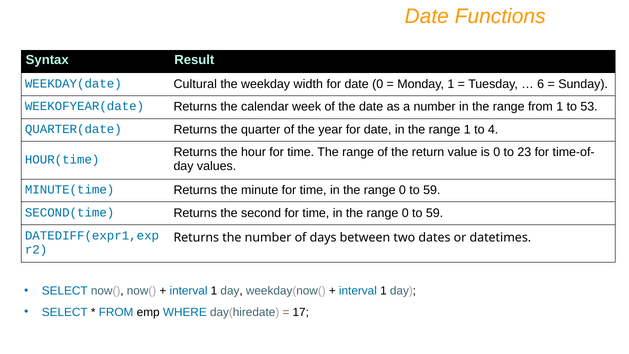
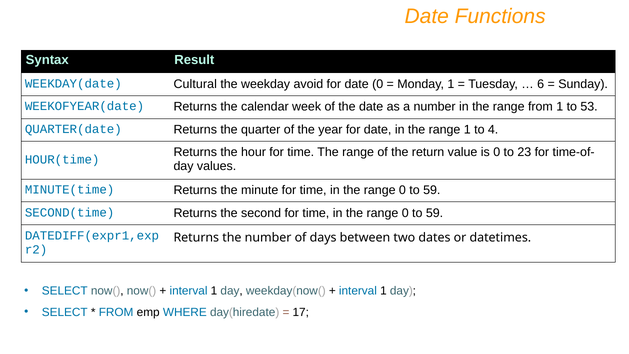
width: width -> avoid
